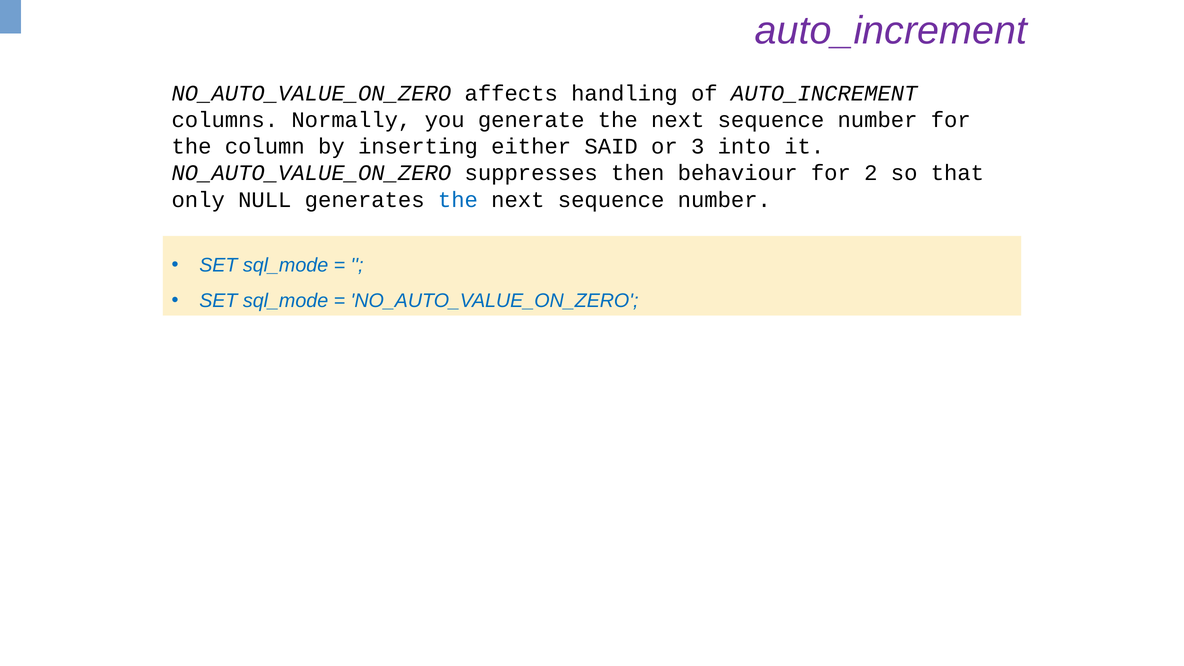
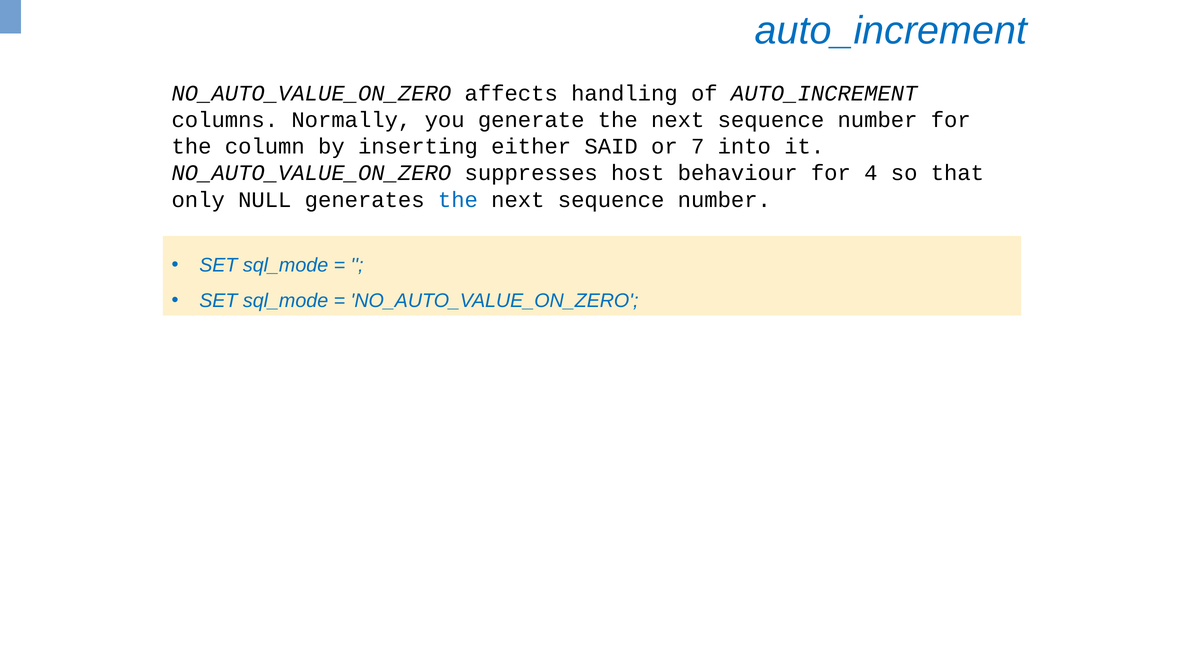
auto_increment at (891, 31) colour: purple -> blue
3: 3 -> 7
then: then -> host
2: 2 -> 4
